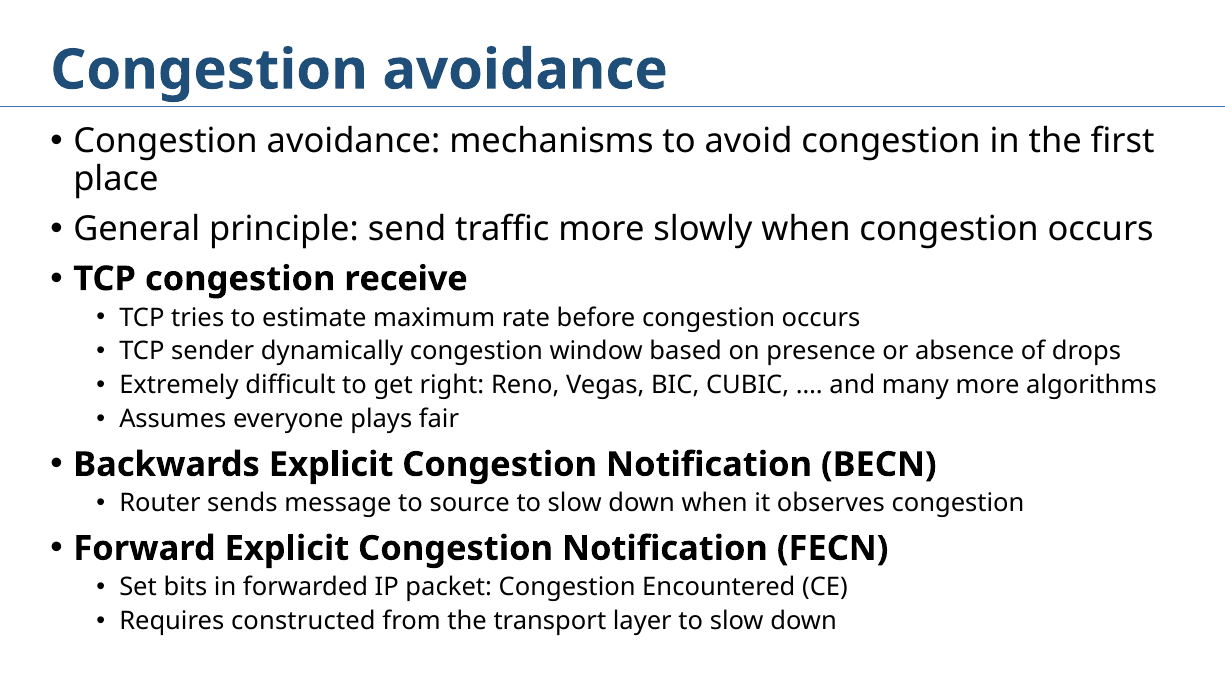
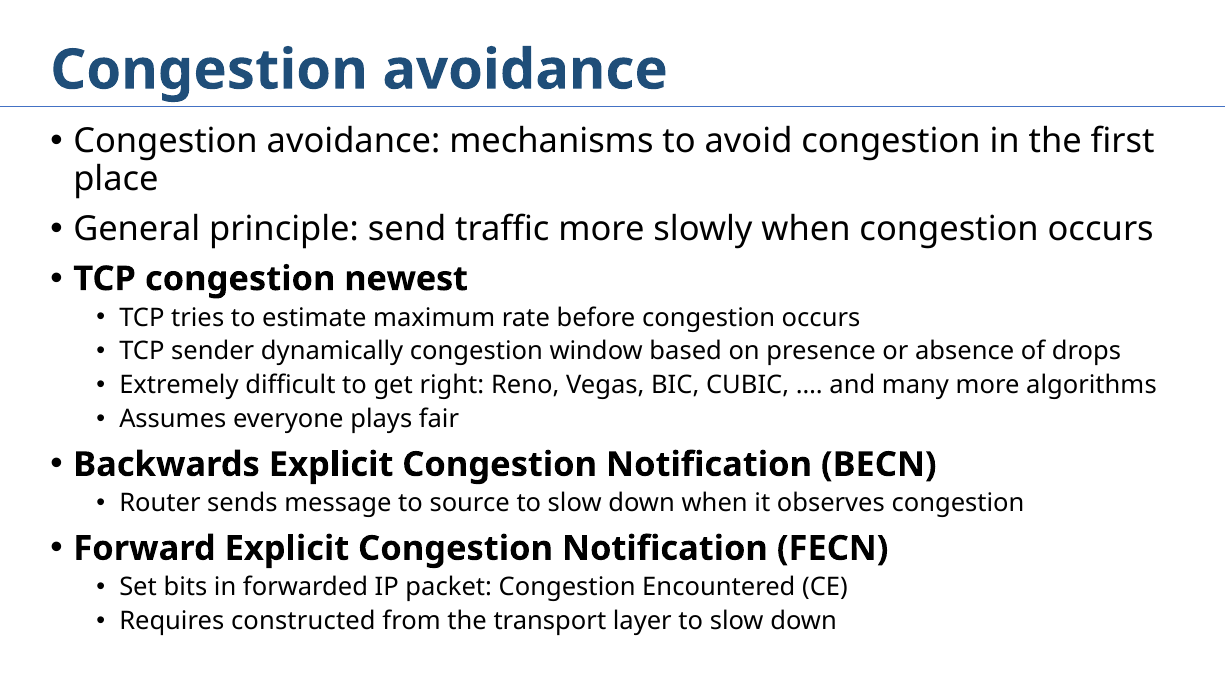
receive: receive -> newest
